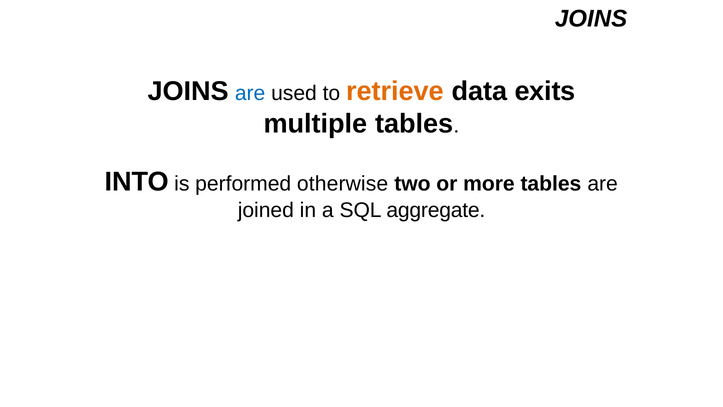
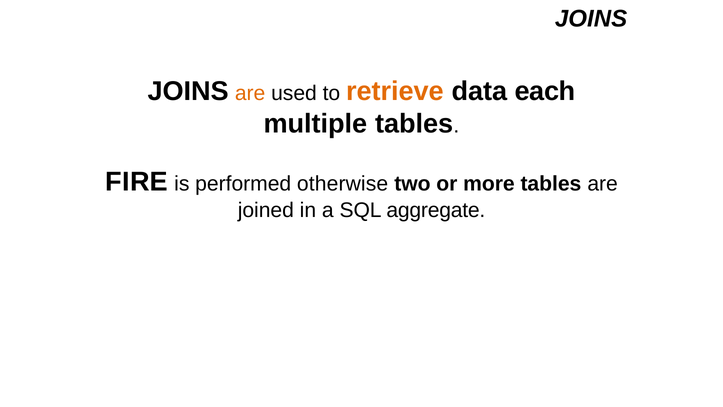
are at (250, 93) colour: blue -> orange
exits: exits -> each
INTO: INTO -> FIRE
